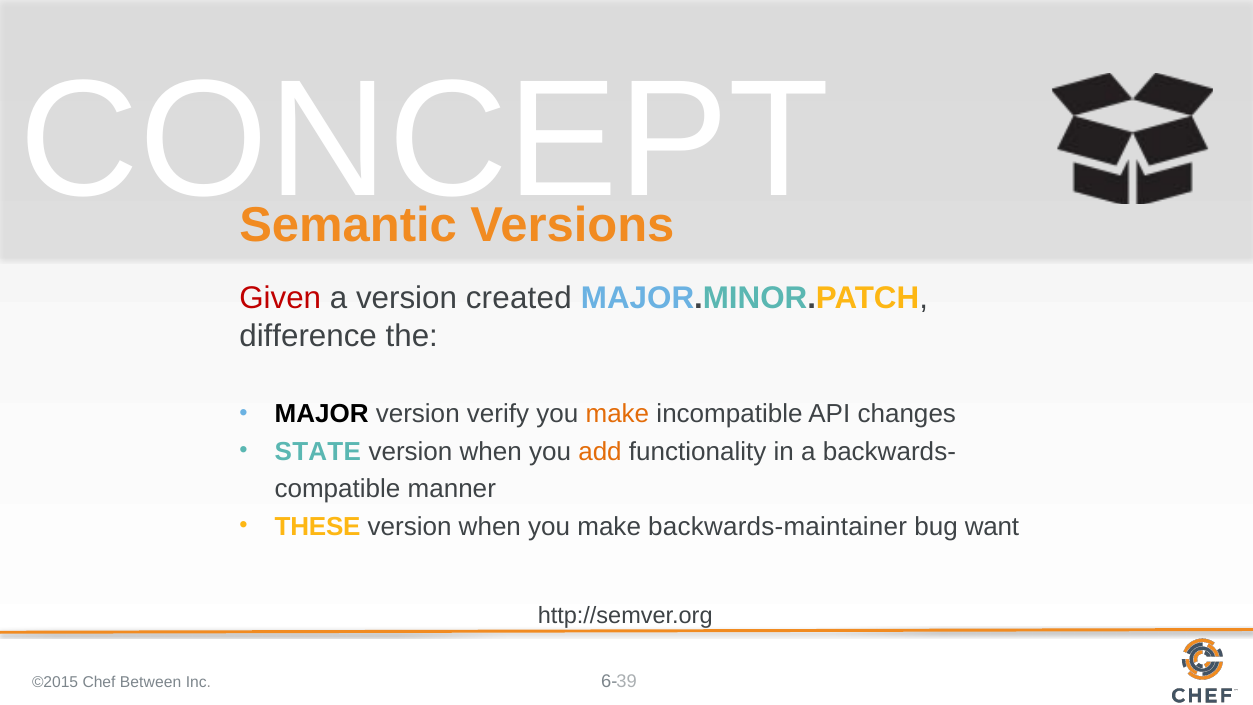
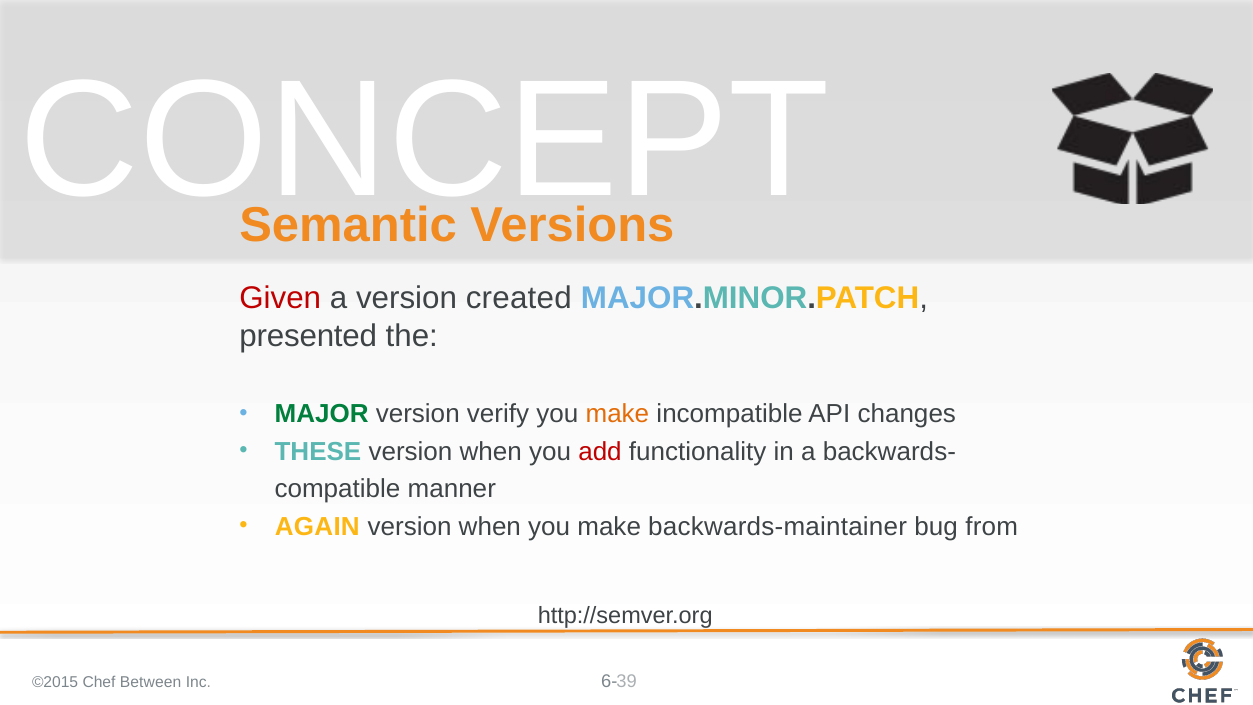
difference: difference -> presented
MAJOR colour: black -> green
STATE: STATE -> THESE
add colour: orange -> red
THESE: THESE -> AGAIN
want: want -> from
